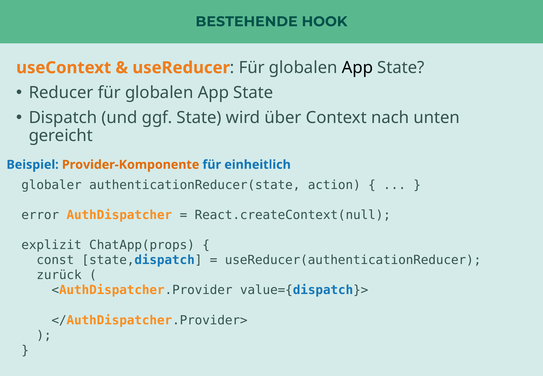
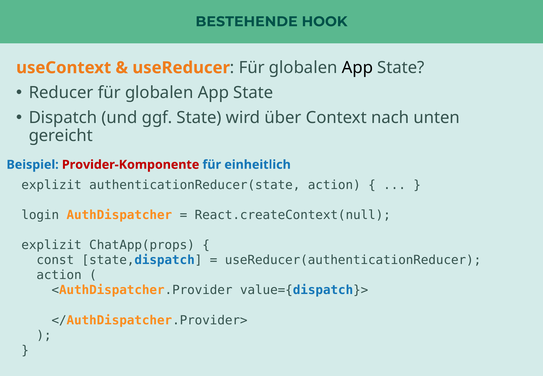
Provider-Komponente colour: orange -> red
globaler at (52, 185): globaler -> explizit
error: error -> login
zurück at (59, 275): zurück -> action
